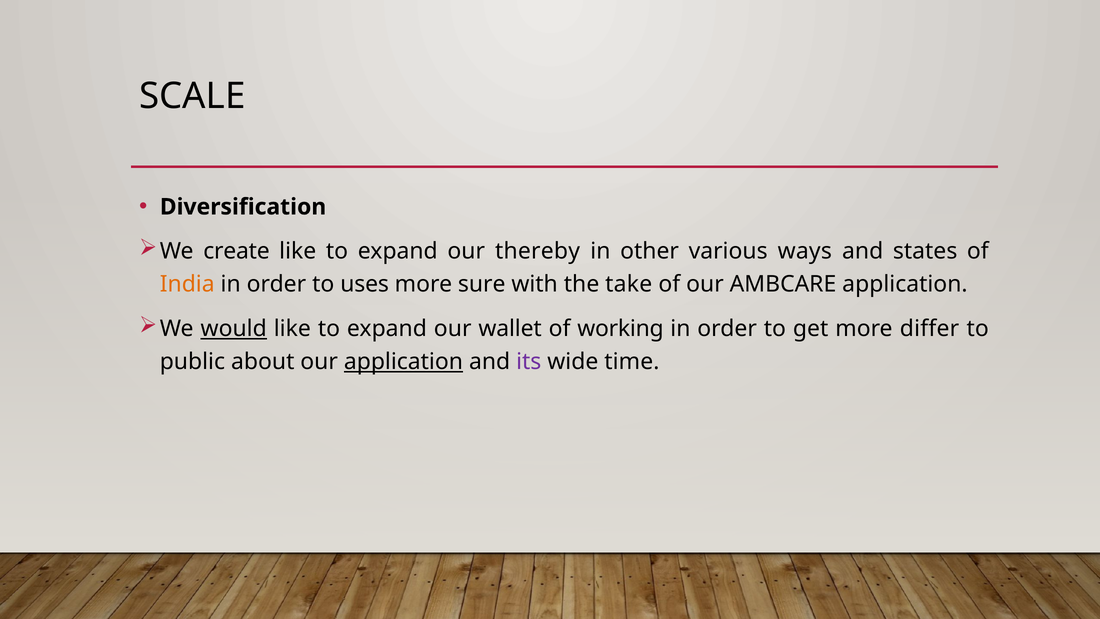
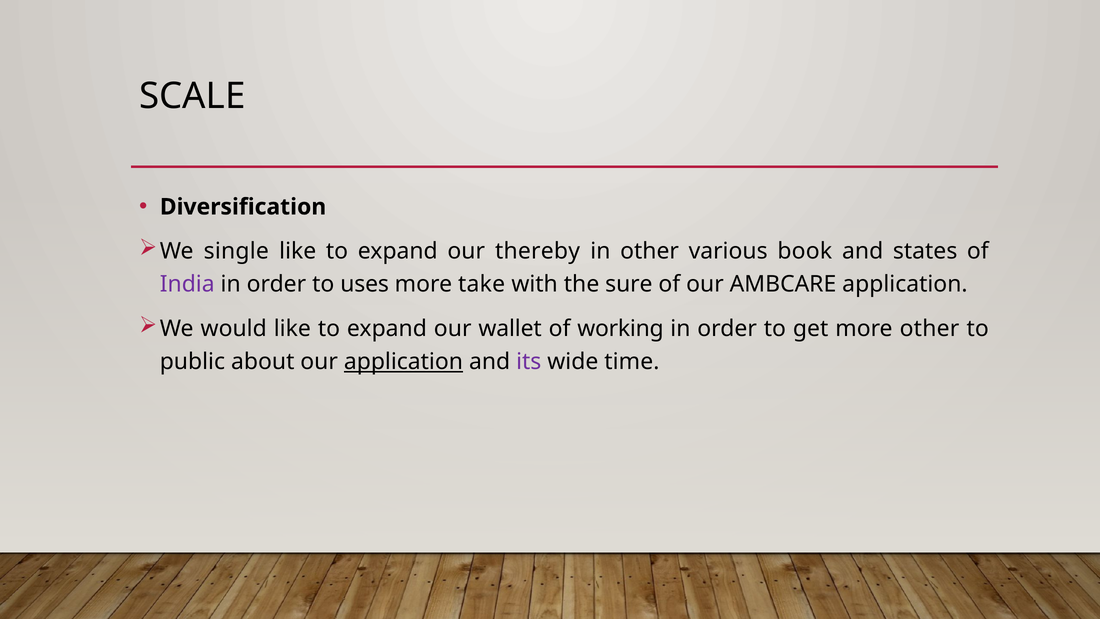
create: create -> single
ways: ways -> book
India colour: orange -> purple
sure: sure -> take
take: take -> sure
would underline: present -> none
more differ: differ -> other
